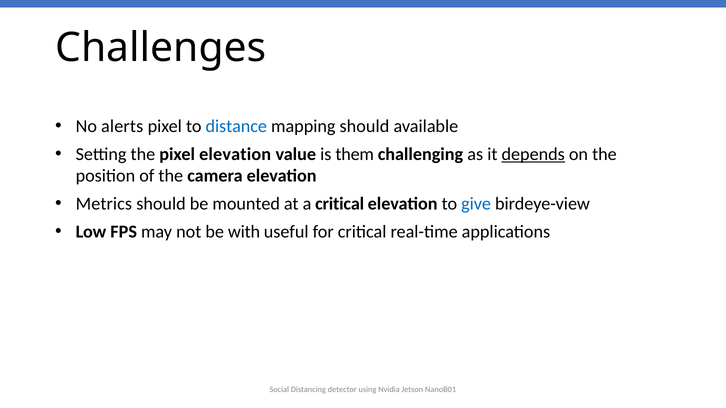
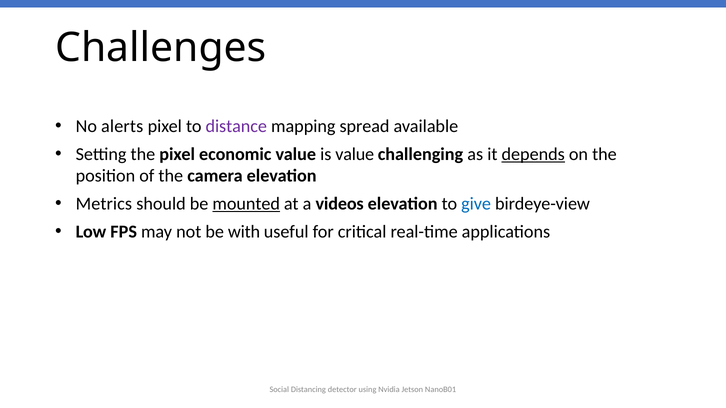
distance colour: blue -> purple
mapping should: should -> spread
pixel elevation: elevation -> economic
is them: them -> value
mounted underline: none -> present
a critical: critical -> videos
